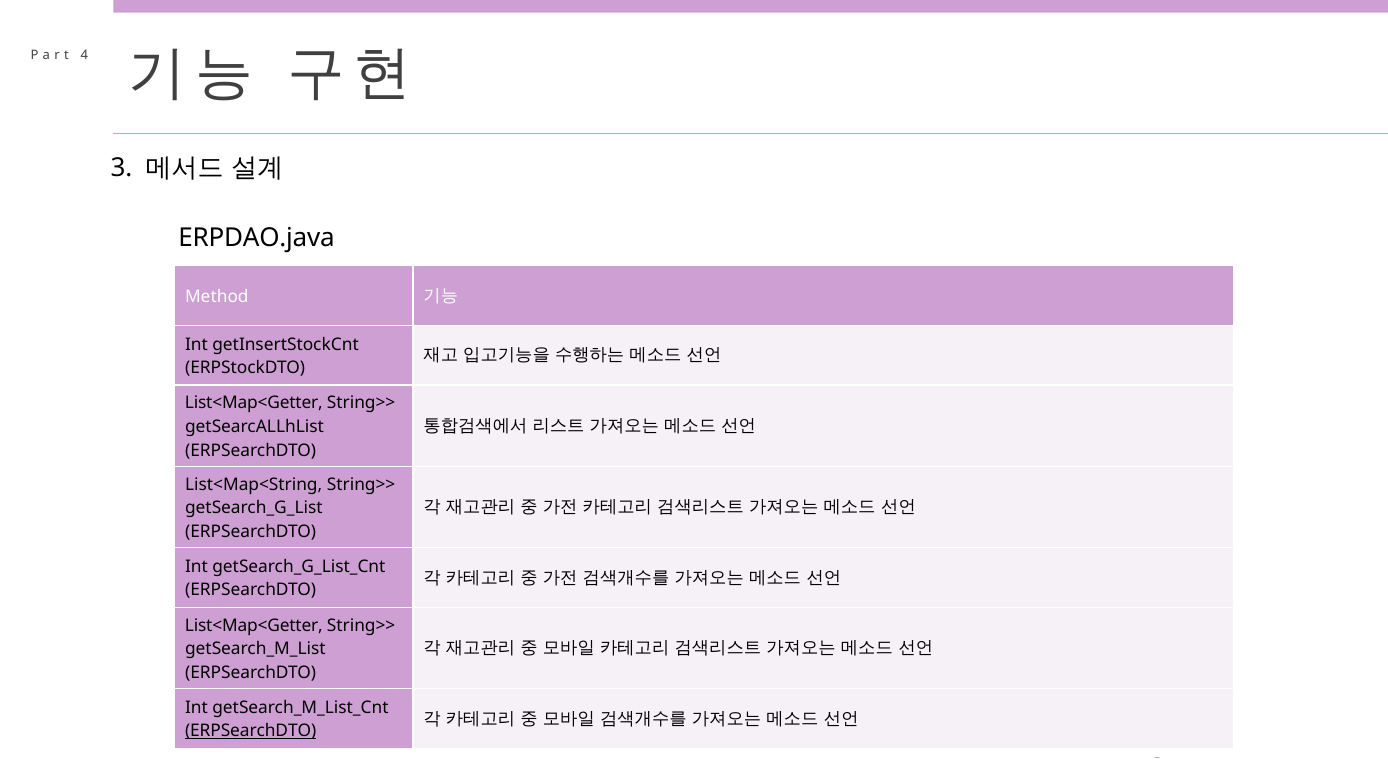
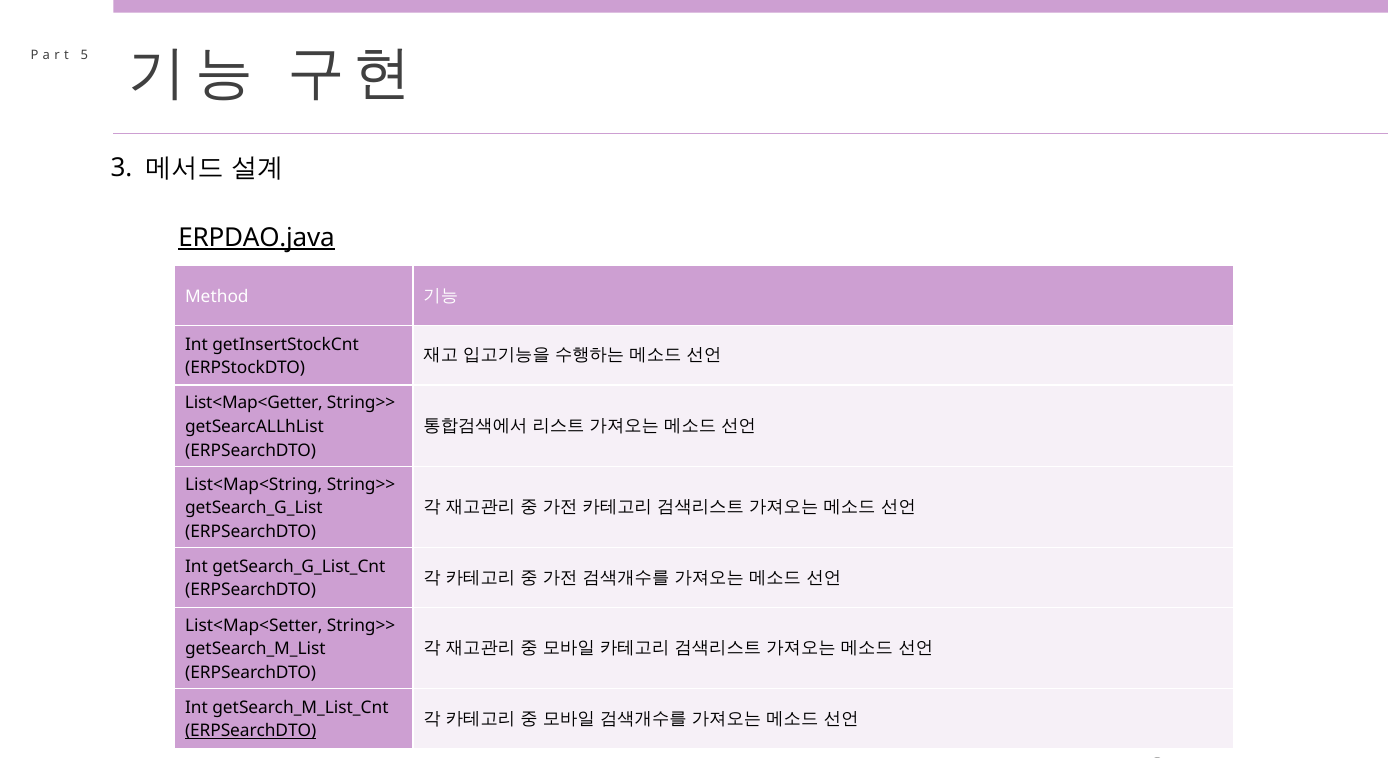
4: 4 -> 5
ERPDAO.java underline: none -> present
List<Map<Getter at (254, 625): List<Map<Getter -> List<Map<Setter
